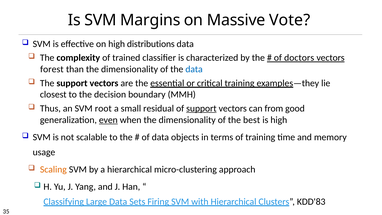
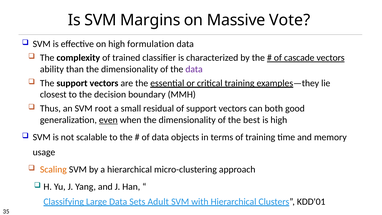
distributions: distributions -> formulation
doctors: doctors -> cascade
forest: forest -> ability
data at (194, 69) colour: blue -> purple
support at (201, 108) underline: present -> none
from: from -> both
Firing: Firing -> Adult
KDD'83: KDD'83 -> KDD'01
